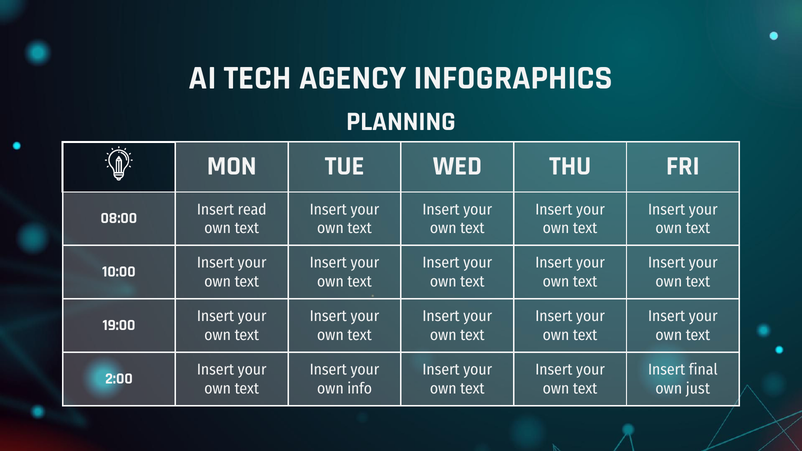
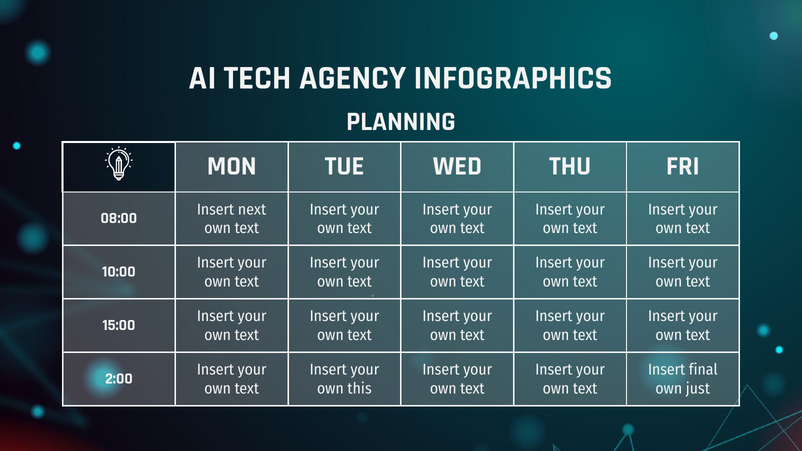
read: read -> next
19:00: 19:00 -> 15:00
info: info -> this
